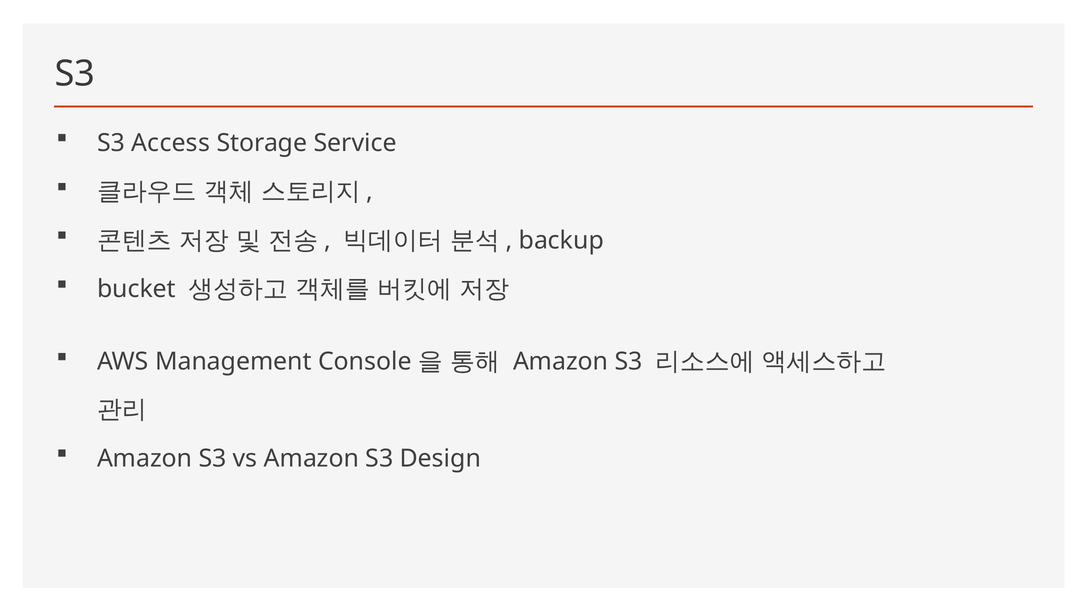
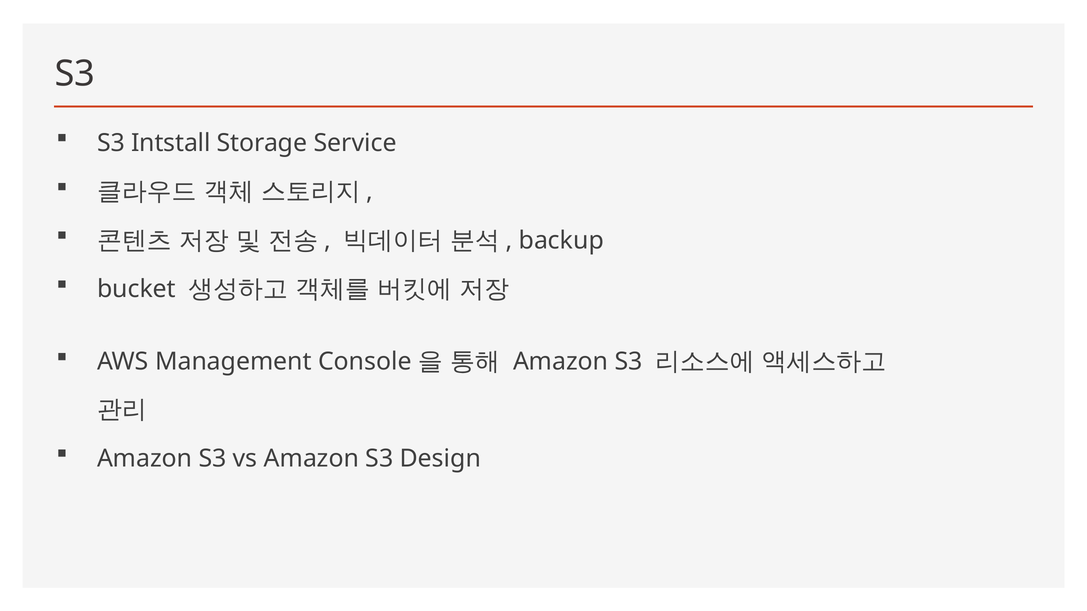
Access: Access -> Intstall
